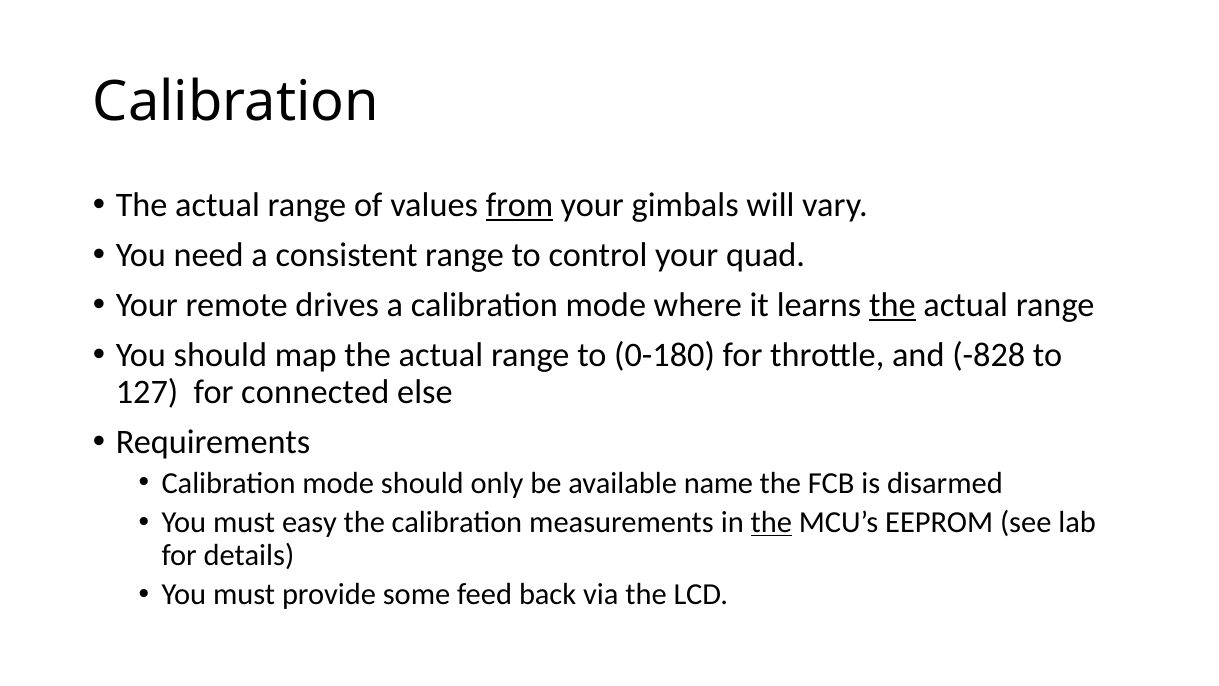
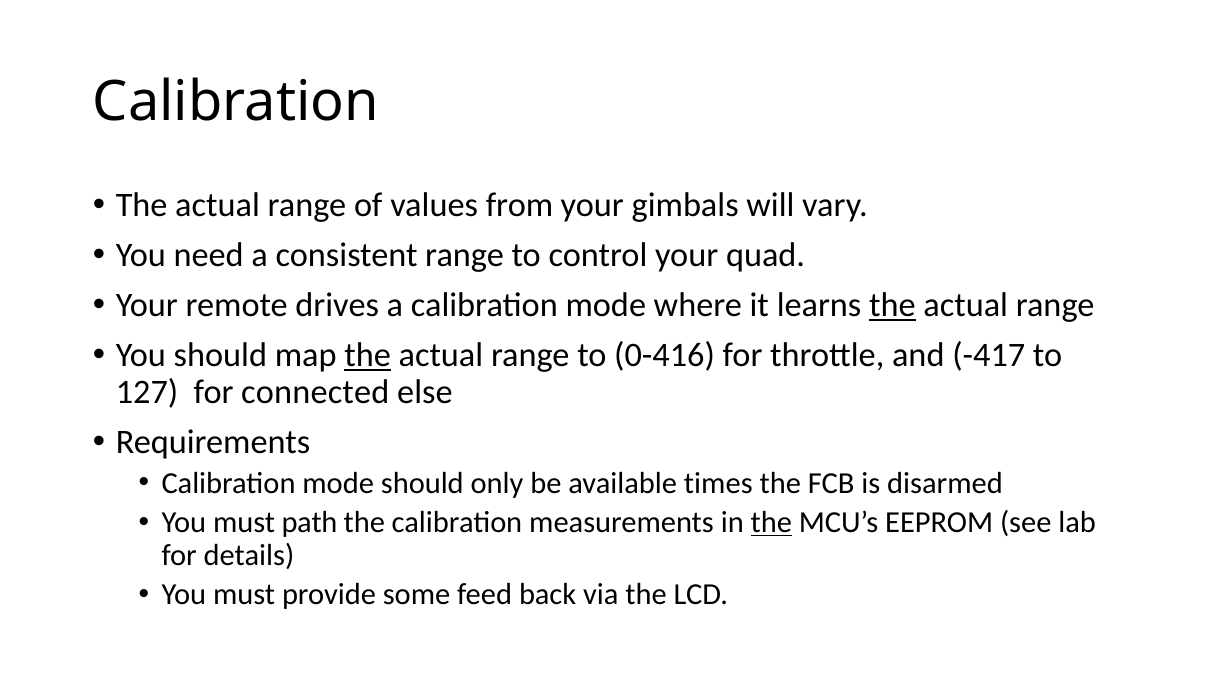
from underline: present -> none
the at (368, 355) underline: none -> present
0-180: 0-180 -> 0-416
-828: -828 -> -417
name: name -> times
easy: easy -> path
